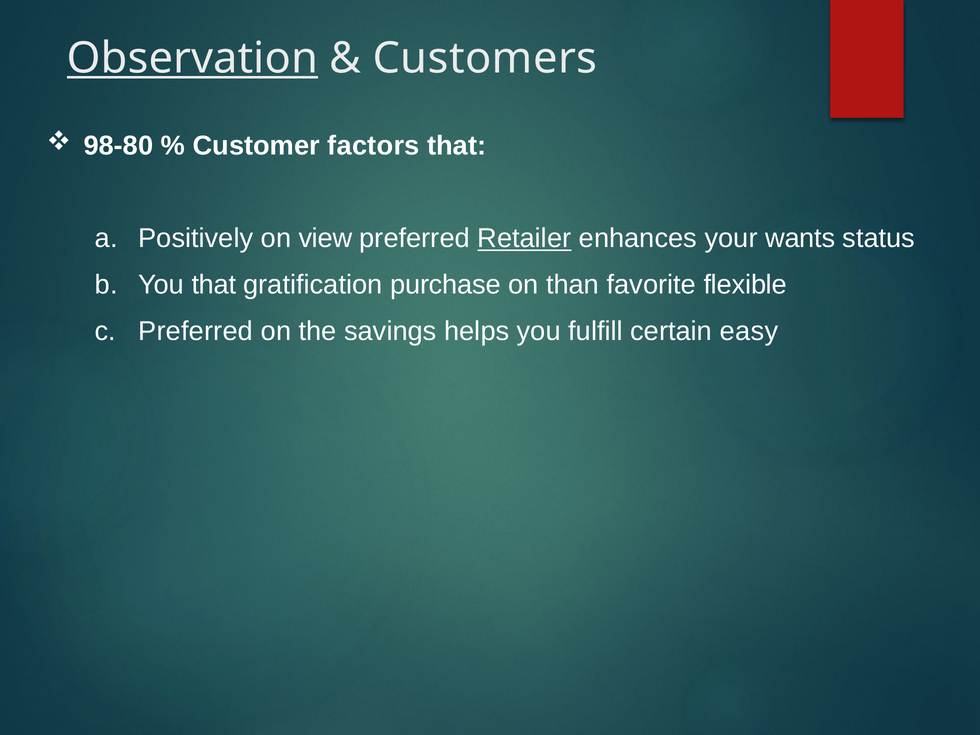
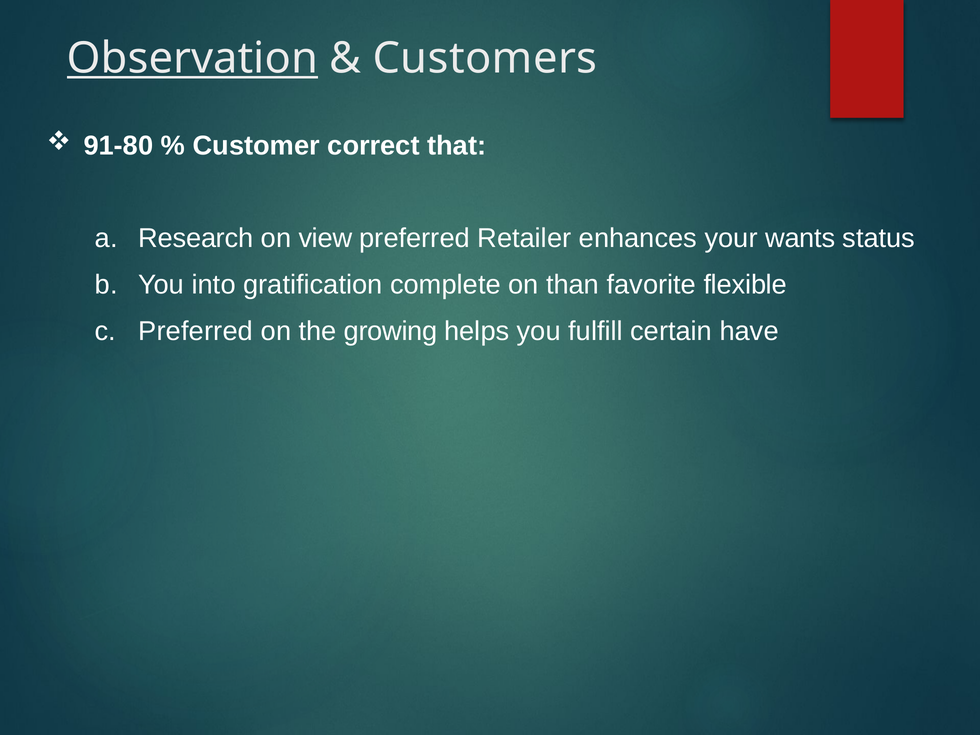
98-80: 98-80 -> 91-80
factors: factors -> correct
Positively: Positively -> Research
Retailer underline: present -> none
You that: that -> into
purchase: purchase -> complete
savings: savings -> growing
easy: easy -> have
